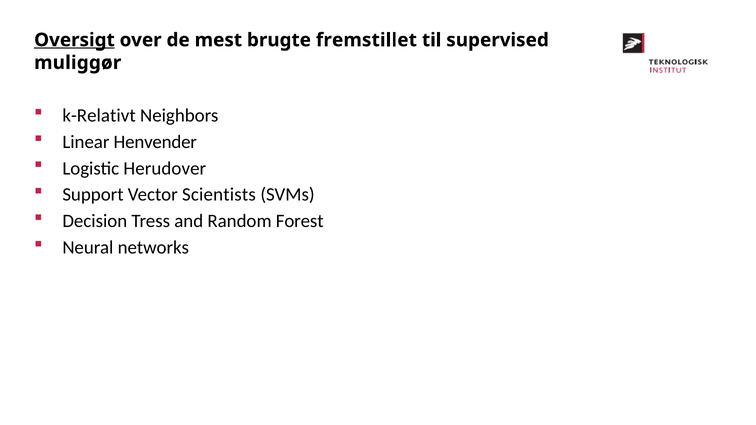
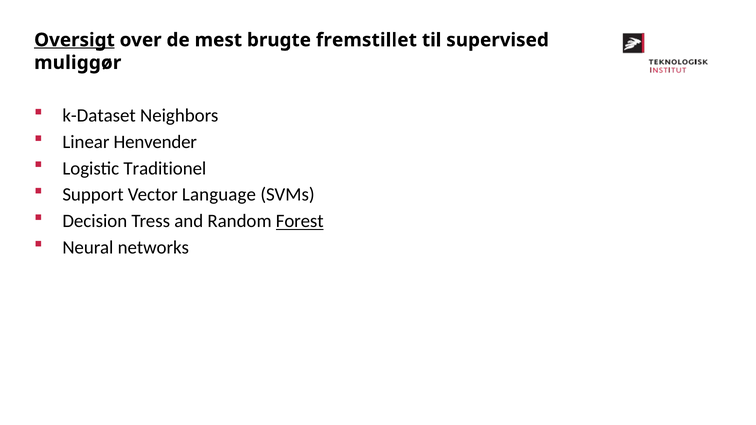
k-Relativt: k-Relativt -> k-Dataset
Herudover: Herudover -> Traditionel
Scientists: Scientists -> Language
Forest underline: none -> present
